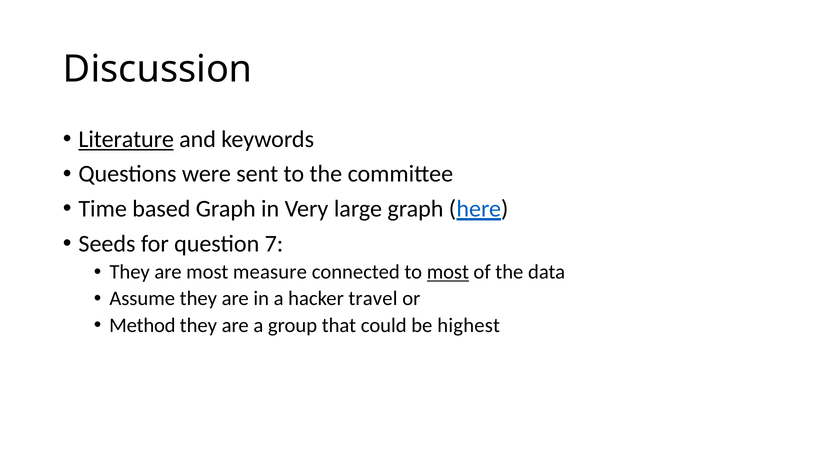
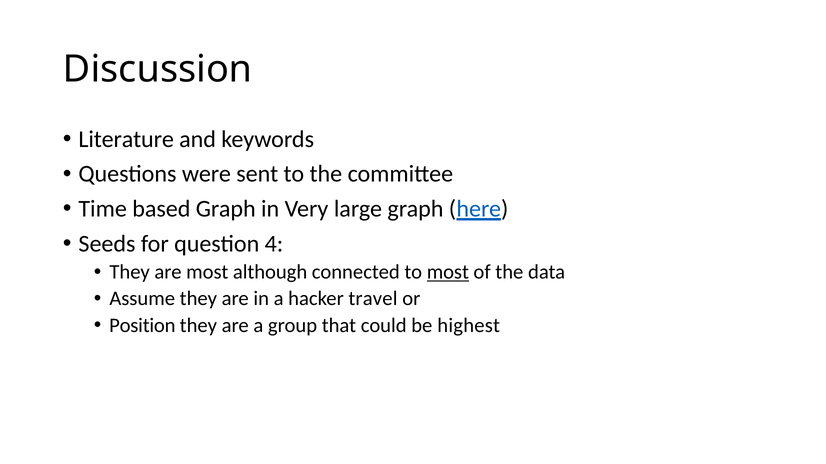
Literature underline: present -> none
7: 7 -> 4
measure: measure -> although
Method: Method -> Position
